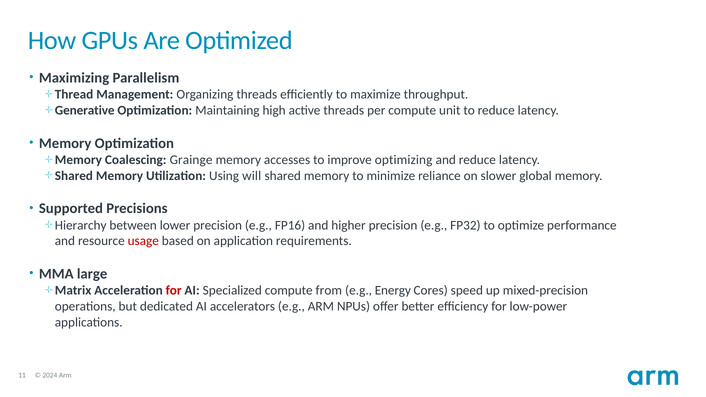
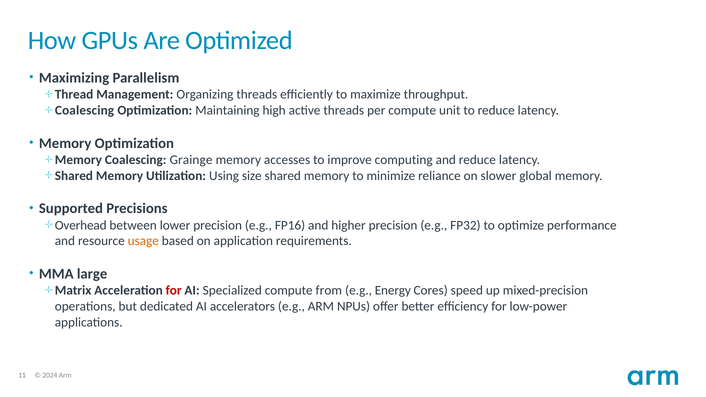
Generative at (85, 111): Generative -> Coalescing
optimizing: optimizing -> computing
will: will -> size
Hierarchy: Hierarchy -> Overhead
usage colour: red -> orange
